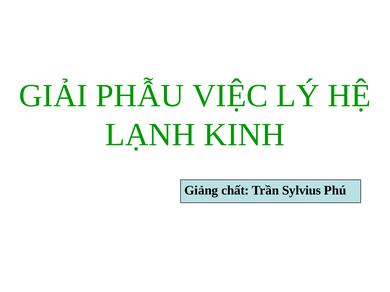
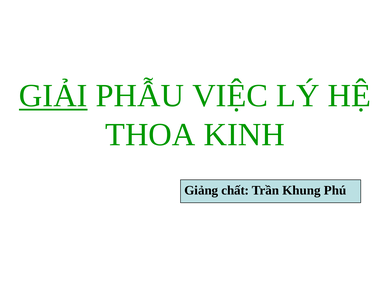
GIẢI underline: none -> present
LẠNH: LẠNH -> THOA
Sylvius: Sylvius -> Khung
